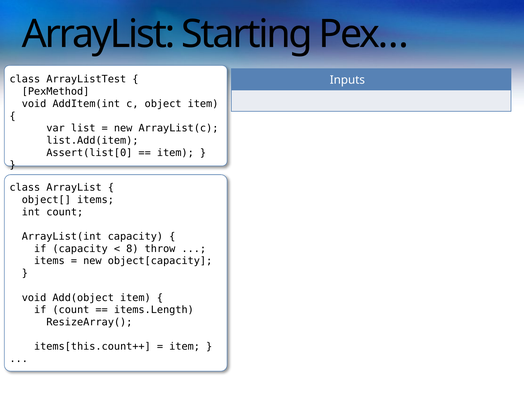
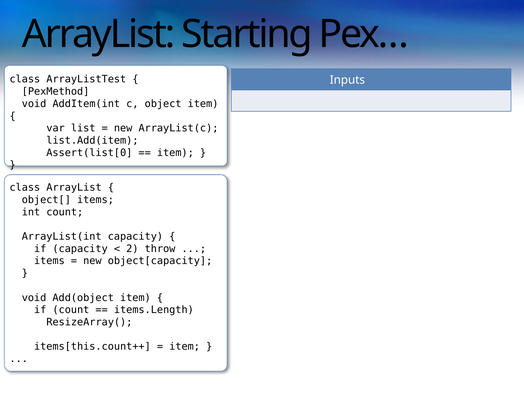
8: 8 -> 2
